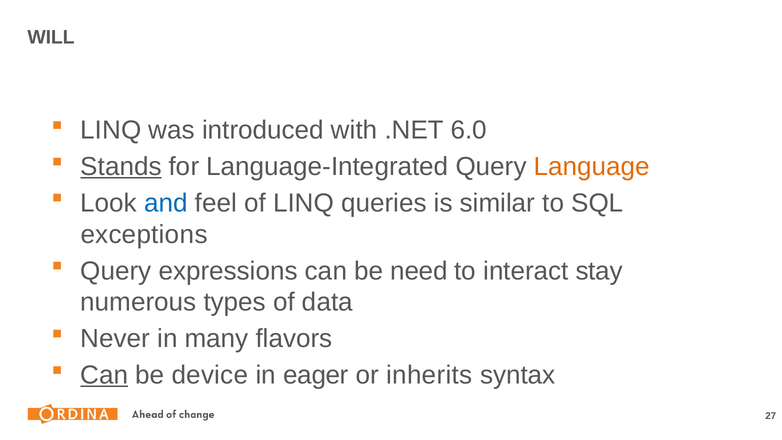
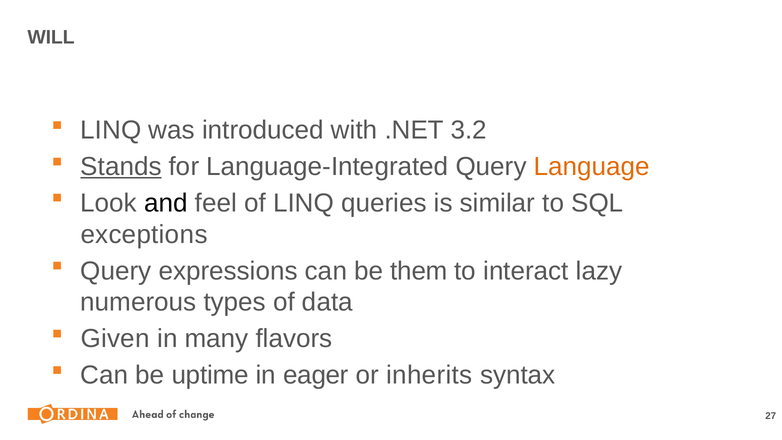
6.0: 6.0 -> 3.2
and colour: blue -> black
need: need -> them
stay: stay -> lazy
Never: Never -> Given
Can at (104, 375) underline: present -> none
device: device -> uptime
